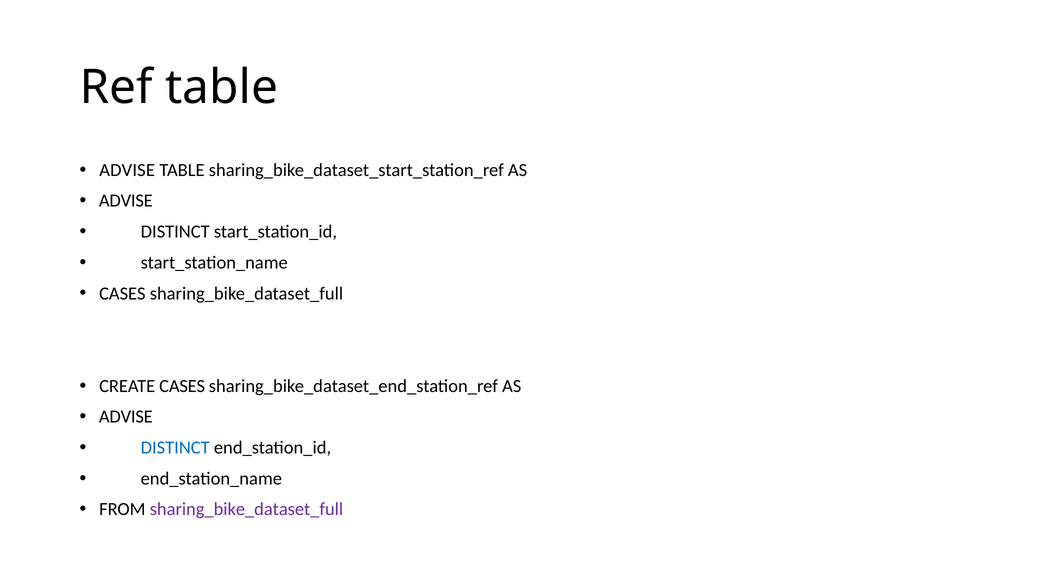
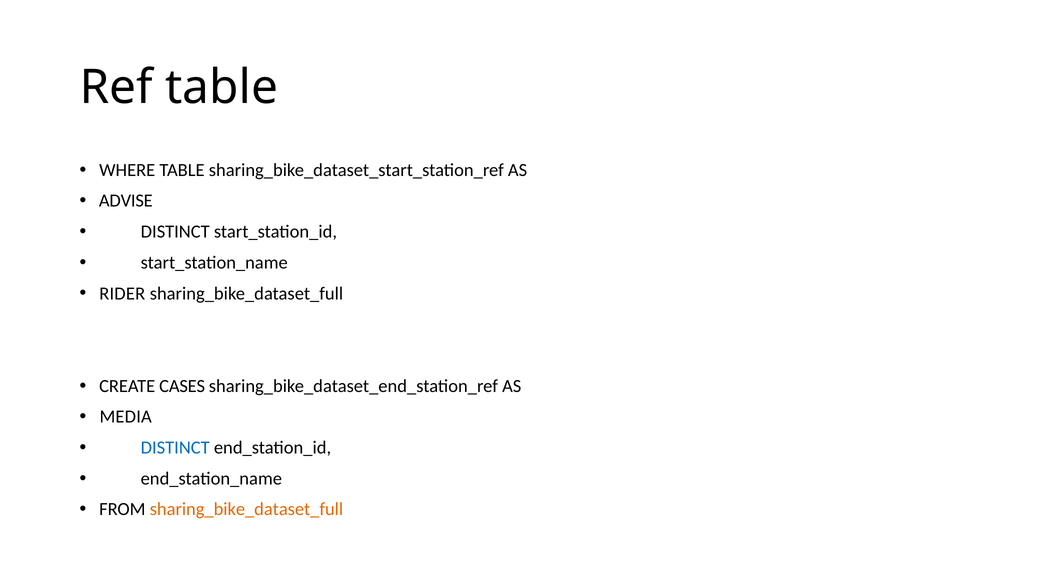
ADVISE at (127, 170): ADVISE -> WHERE
CASES at (122, 294): CASES -> RIDER
ADVISE at (126, 417): ADVISE -> MEDIA
sharing_bike_dataset_full at (246, 510) colour: purple -> orange
